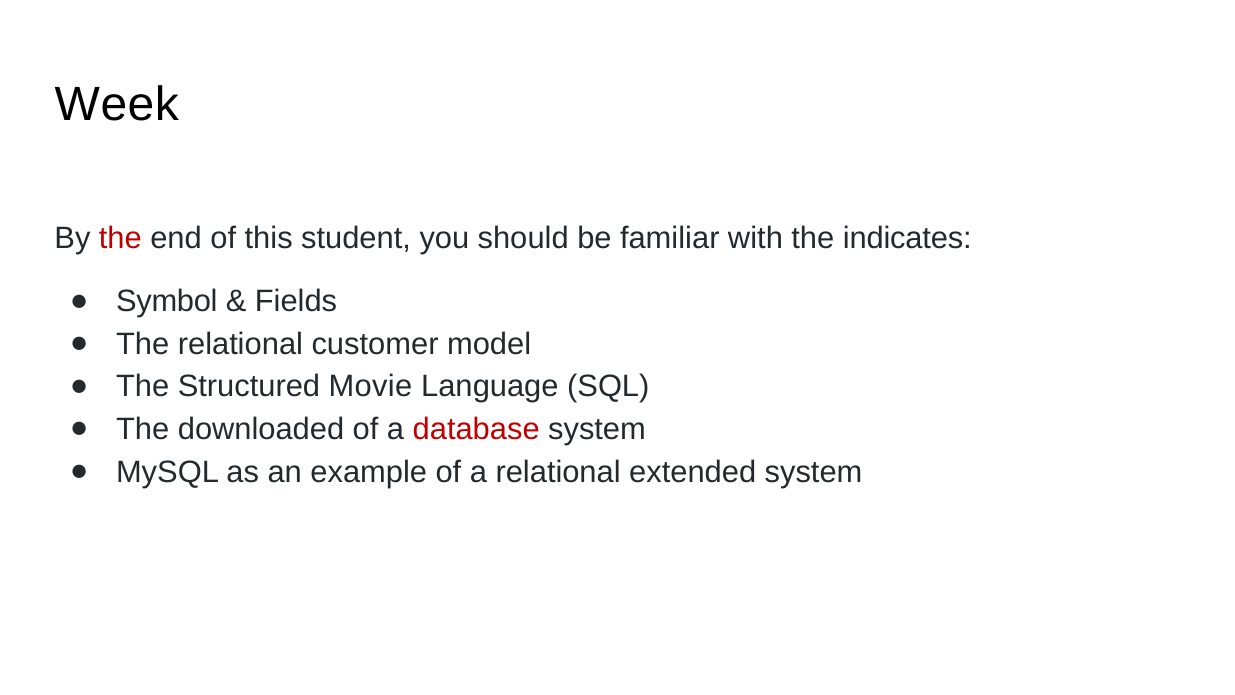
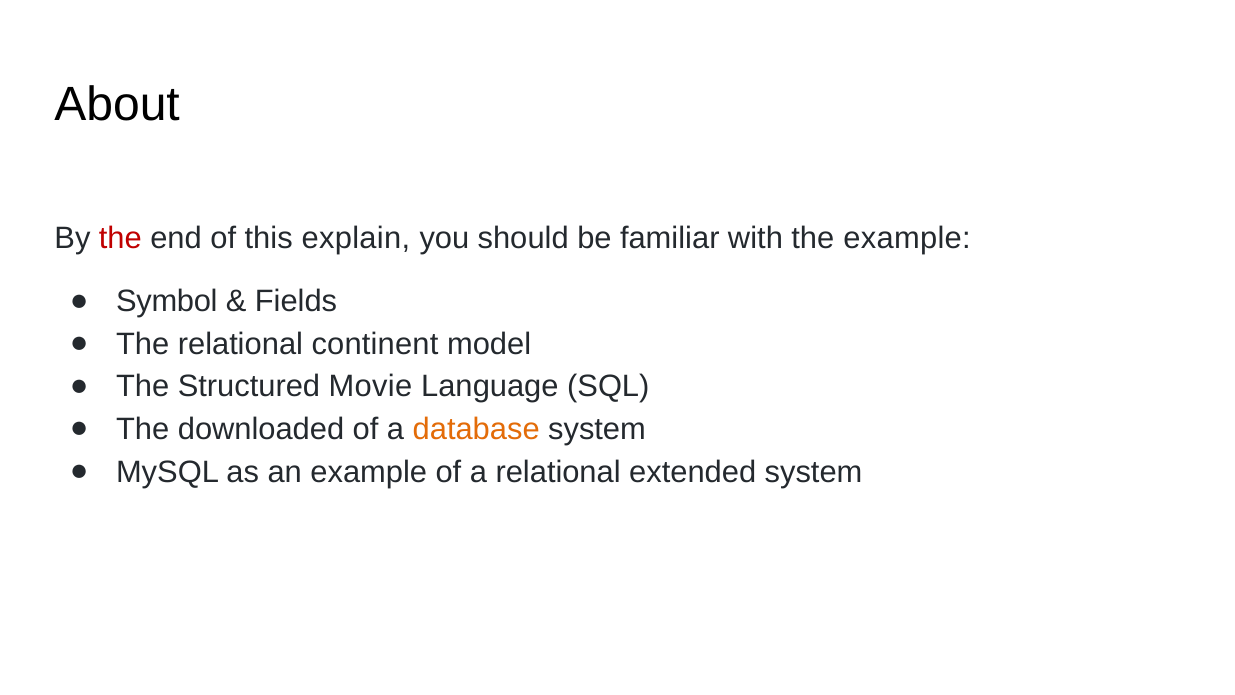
Week: Week -> About
student: student -> explain
the indicates: indicates -> example
customer: customer -> continent
database colour: red -> orange
